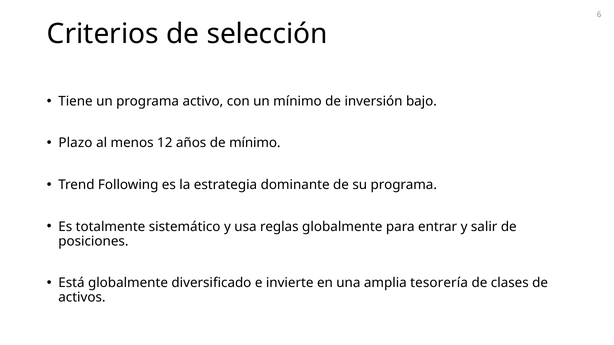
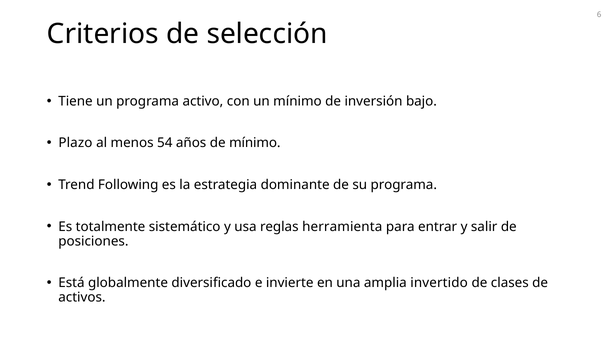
12: 12 -> 54
reglas globalmente: globalmente -> herramienta
tesorería: tesorería -> invertido
